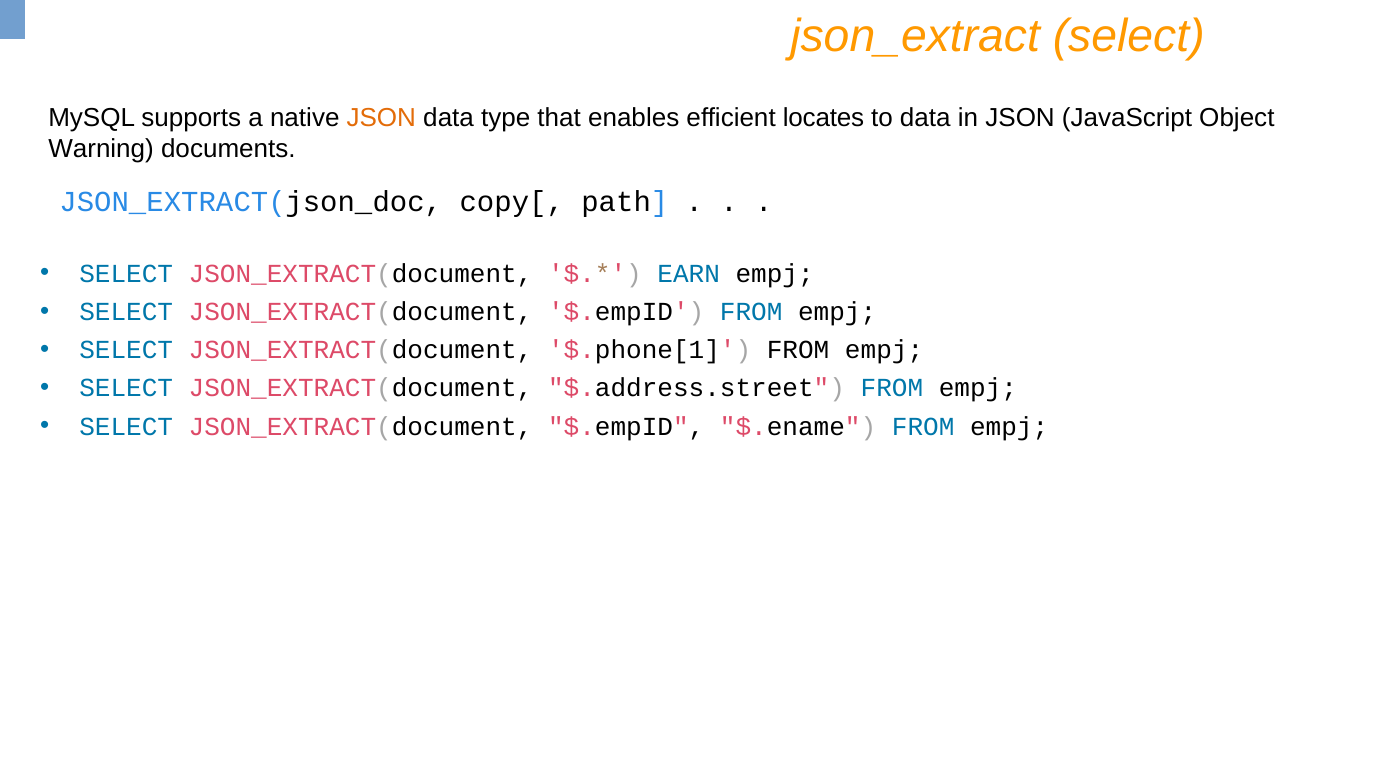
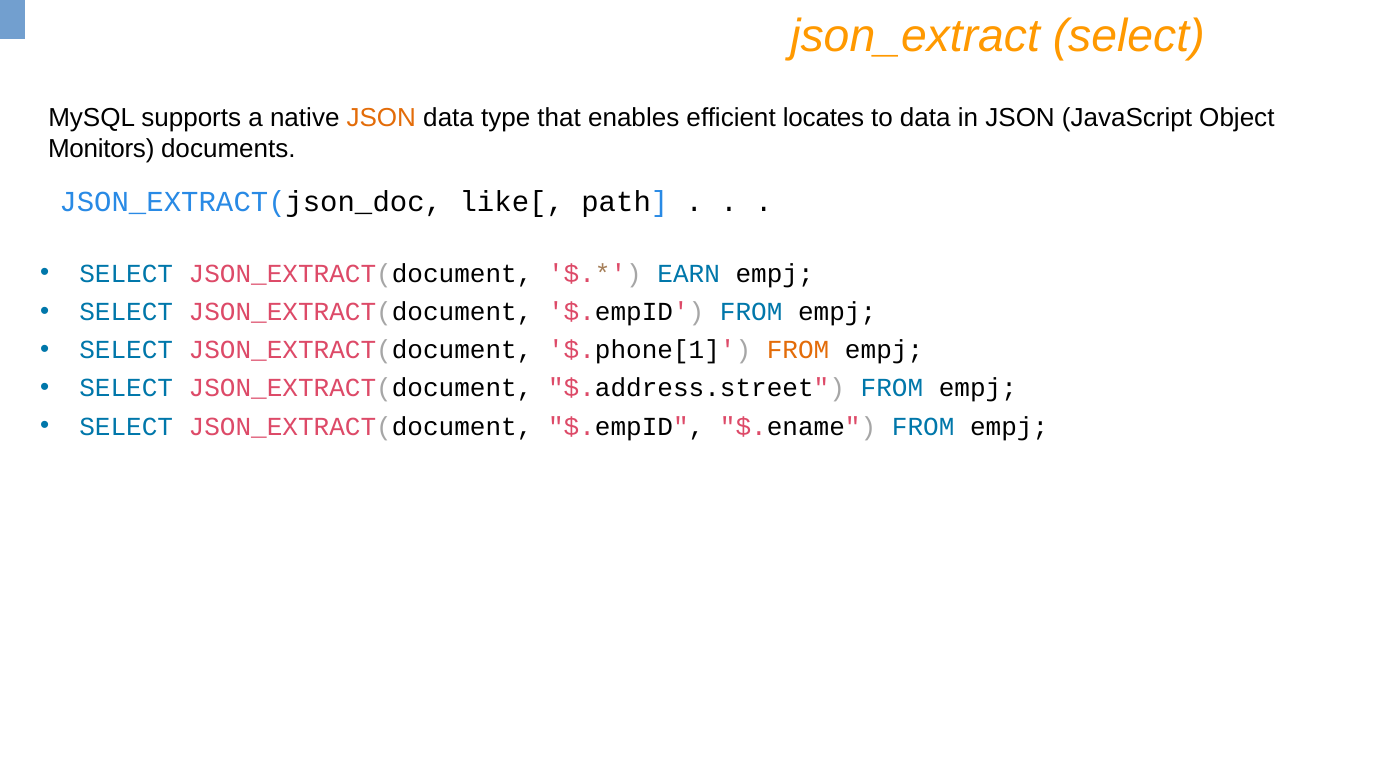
Warning: Warning -> Monitors
copy[: copy[ -> like[
FROM at (798, 350) colour: black -> orange
